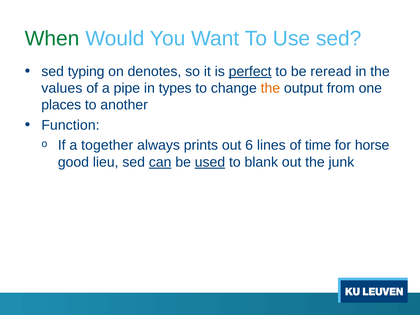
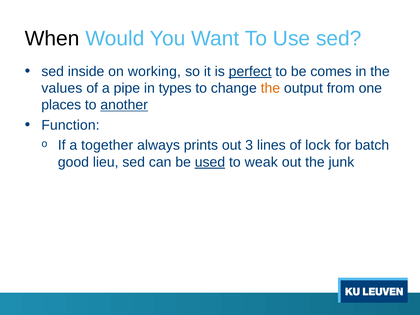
When colour: green -> black
typing: typing -> inside
denotes: denotes -> working
reread: reread -> comes
another underline: none -> present
6: 6 -> 3
time: time -> lock
horse: horse -> batch
can underline: present -> none
blank: blank -> weak
